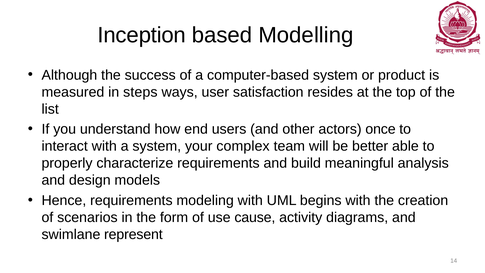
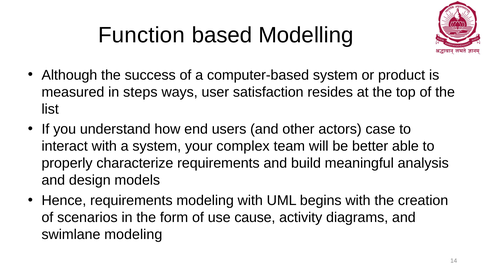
Inception: Inception -> Function
once: once -> case
swimlane represent: represent -> modeling
